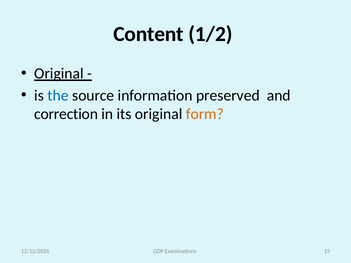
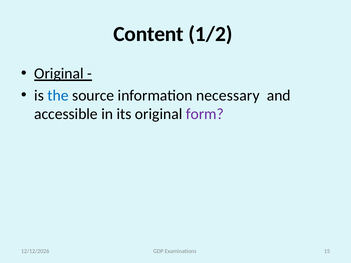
preserved: preserved -> necessary
correction: correction -> accessible
form colour: orange -> purple
